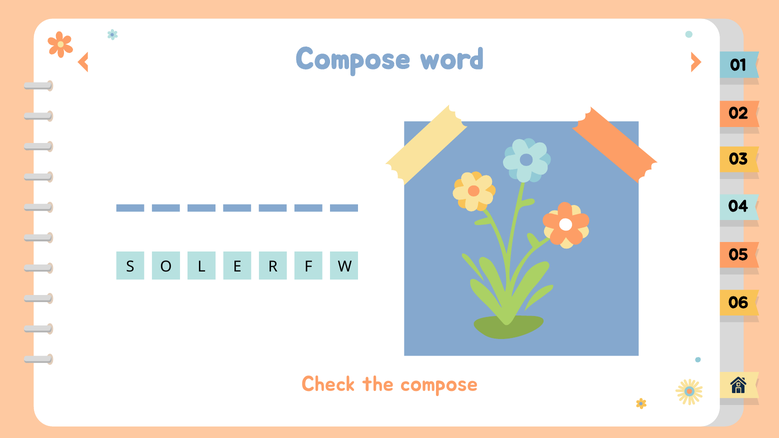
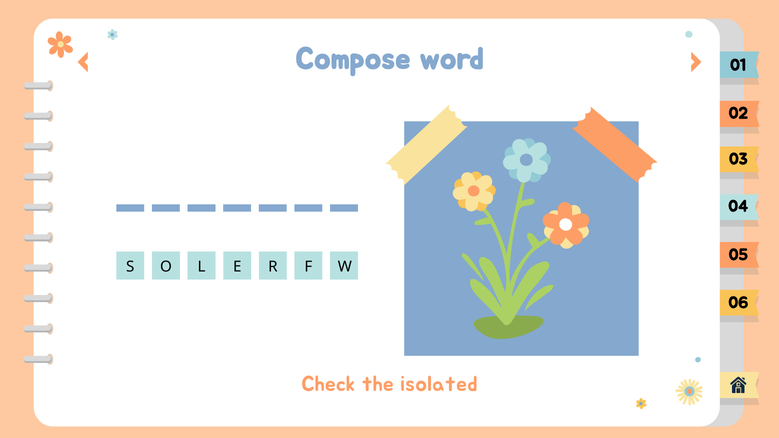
the compose: compose -> isolated
